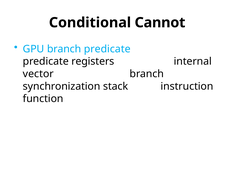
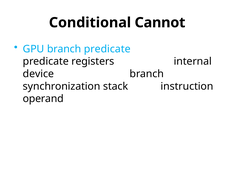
vector: vector -> device
function: function -> operand
